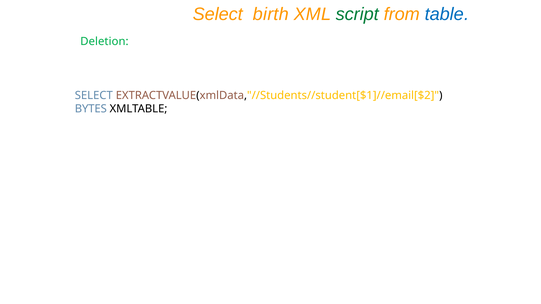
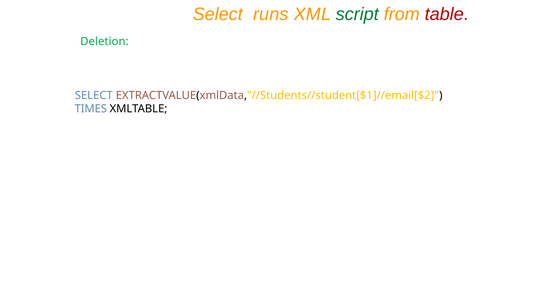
birth: birth -> runs
table colour: blue -> red
BYTES: BYTES -> TIMES
